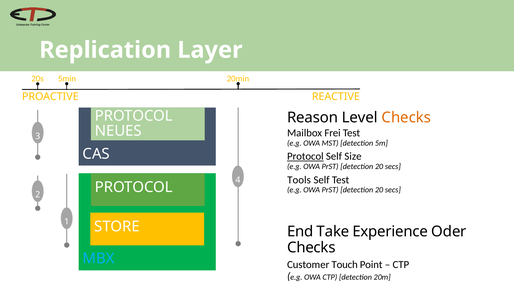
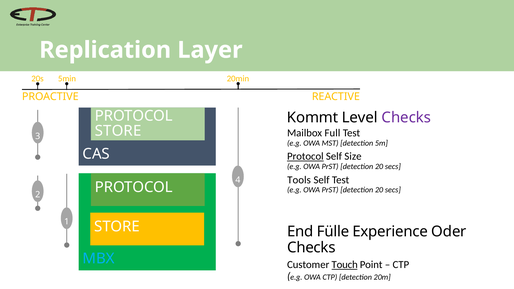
Reason: Reason -> Kommt
Checks at (406, 117) colour: orange -> purple
NEUES at (118, 131): NEUES -> STORE
Frei: Frei -> Full
Take: Take -> Fülle
Touch underline: none -> present
